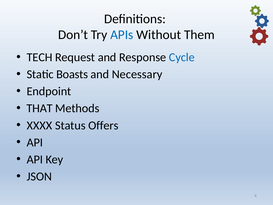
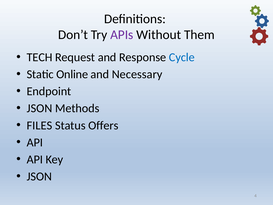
APIs colour: blue -> purple
Boasts: Boasts -> Online
THAT at (40, 108): THAT -> JSON
XXXX: XXXX -> FILES
